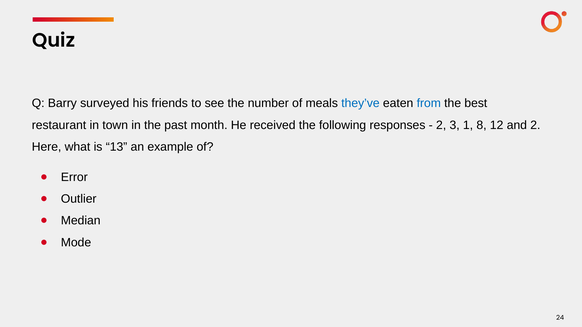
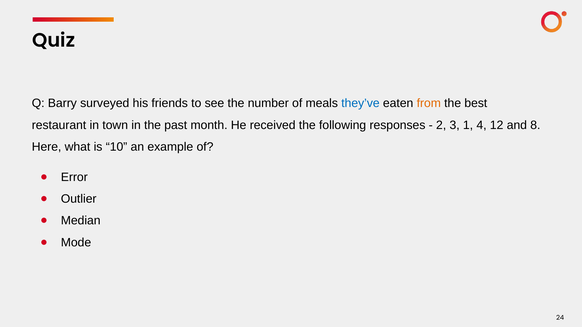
from colour: blue -> orange
8: 8 -> 4
and 2: 2 -> 8
13: 13 -> 10
